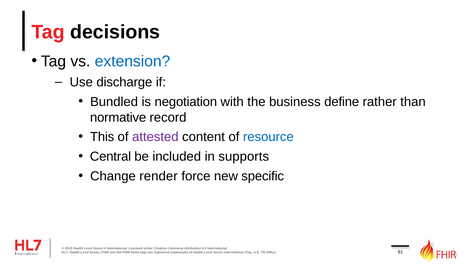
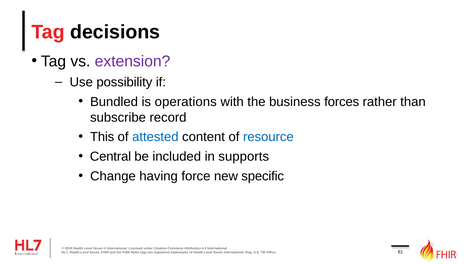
extension colour: blue -> purple
discharge: discharge -> possibility
negotiation: negotiation -> operations
define: define -> forces
normative: normative -> subscribe
attested colour: purple -> blue
render: render -> having
